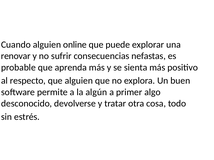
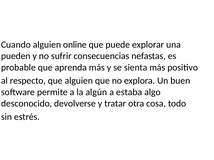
renovar: renovar -> pueden
primer: primer -> estaba
